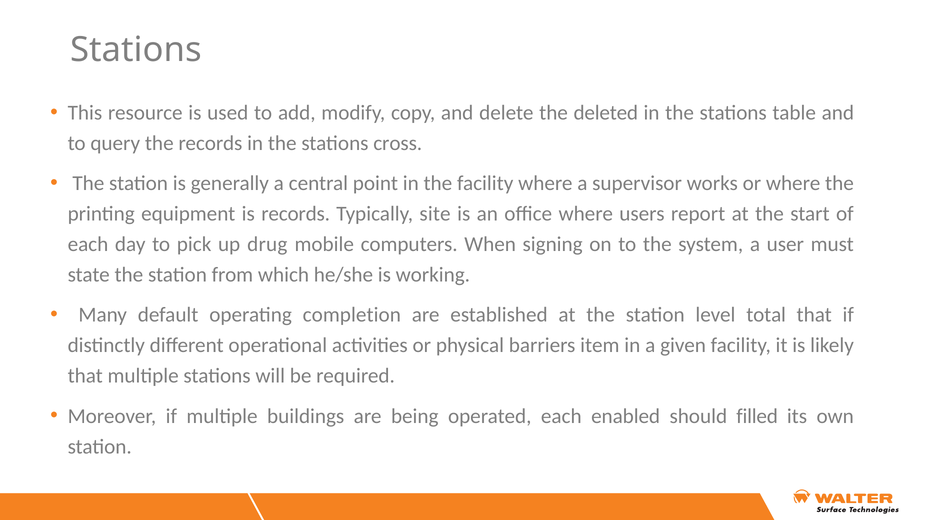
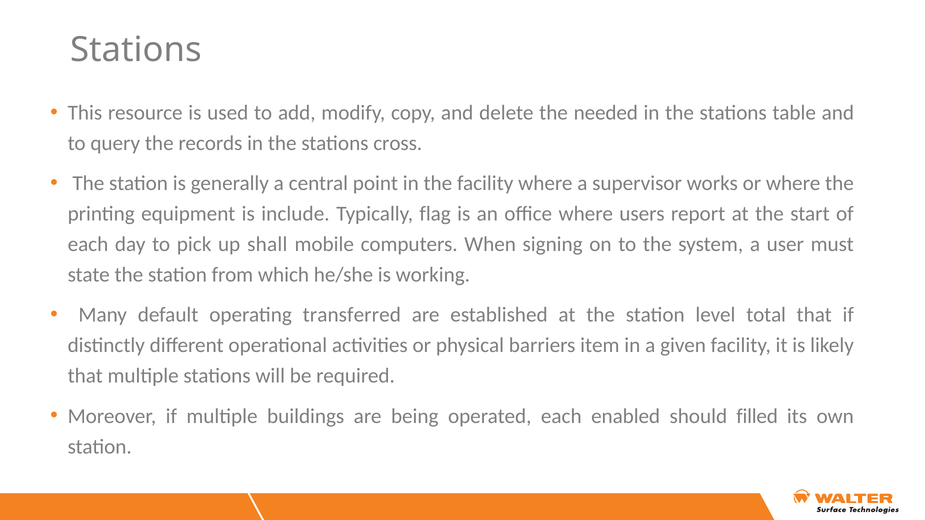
deleted: deleted -> needed
is records: records -> include
site: site -> flag
drug: drug -> shall
completion: completion -> transferred
